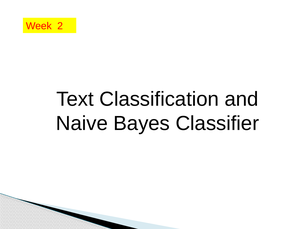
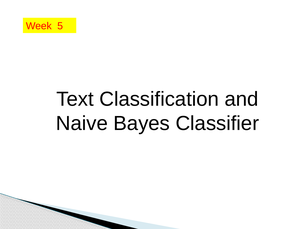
2: 2 -> 5
